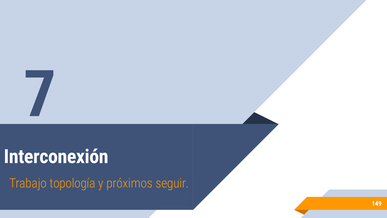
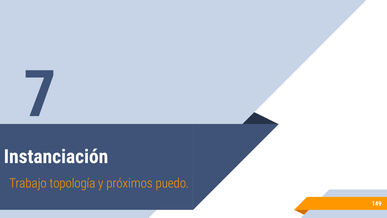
Interconexión: Interconexión -> Instanciación
seguir: seguir -> puedo
